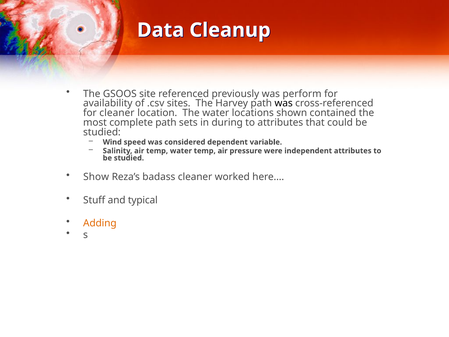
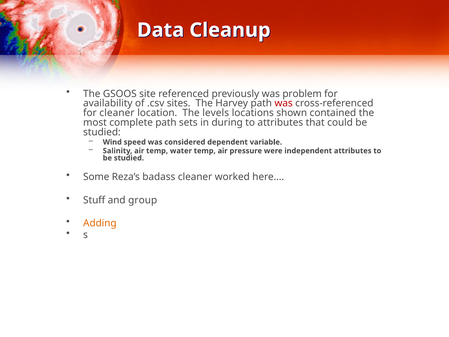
perform: perform -> problem
was at (284, 103) colour: black -> red
The water: water -> levels
Show: Show -> Some
typical: typical -> group
